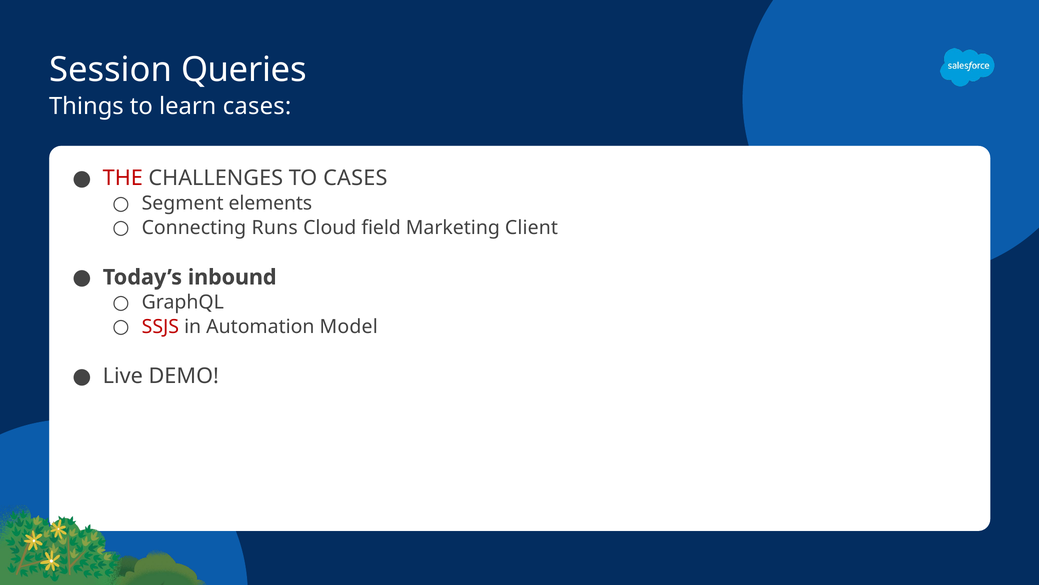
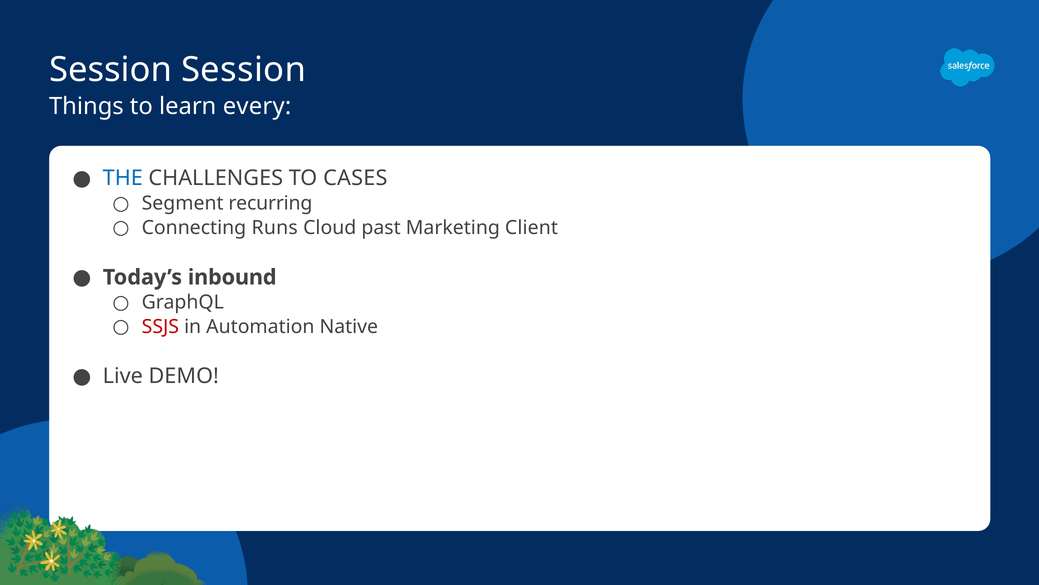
Session Queries: Queries -> Session
learn cases: cases -> every
THE colour: red -> blue
elements: elements -> recurring
field: field -> past
Model: Model -> Native
